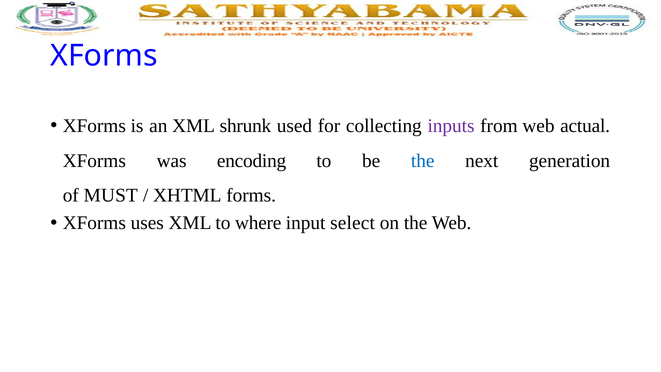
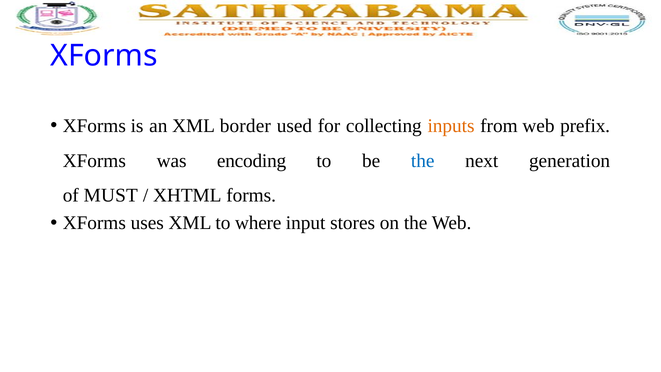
shrunk: shrunk -> border
inputs colour: purple -> orange
actual: actual -> prefix
select: select -> stores
